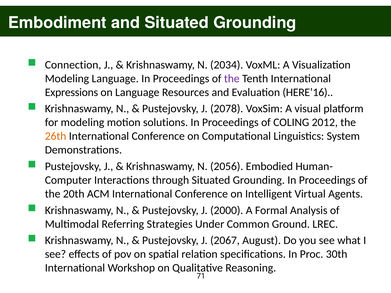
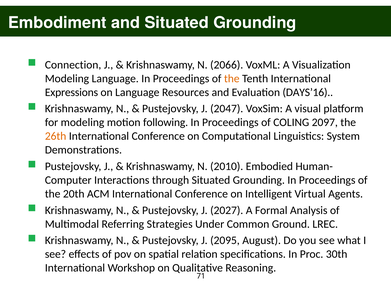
2034: 2034 -> 2066
the at (232, 79) colour: purple -> orange
HERE’16: HERE’16 -> DAYS’16
2078: 2078 -> 2047
solutions: solutions -> following
2012: 2012 -> 2097
2056: 2056 -> 2010
2000: 2000 -> 2027
2067: 2067 -> 2095
